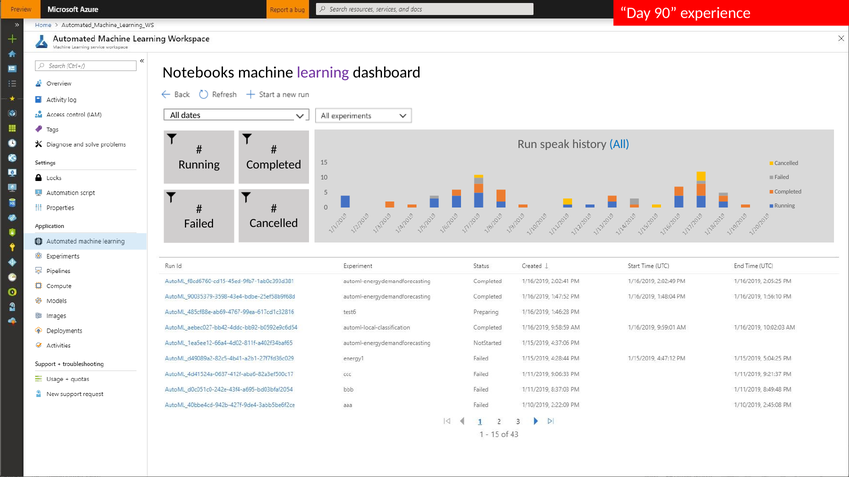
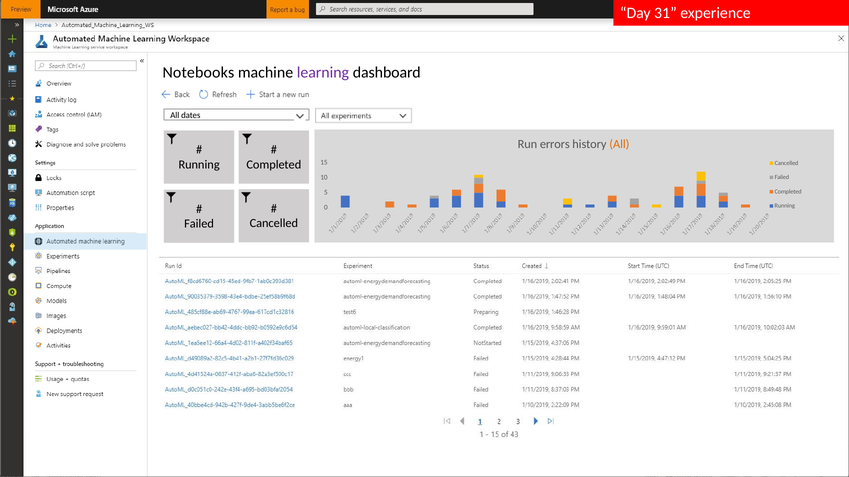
90: 90 -> 31
speak: speak -> errors
All at (619, 145) colour: blue -> orange
